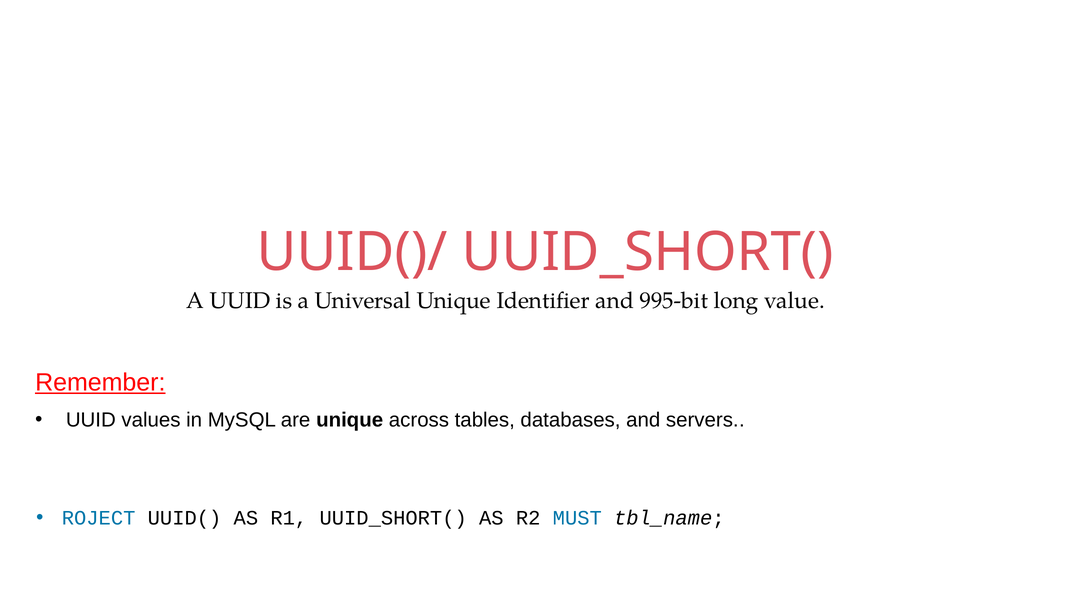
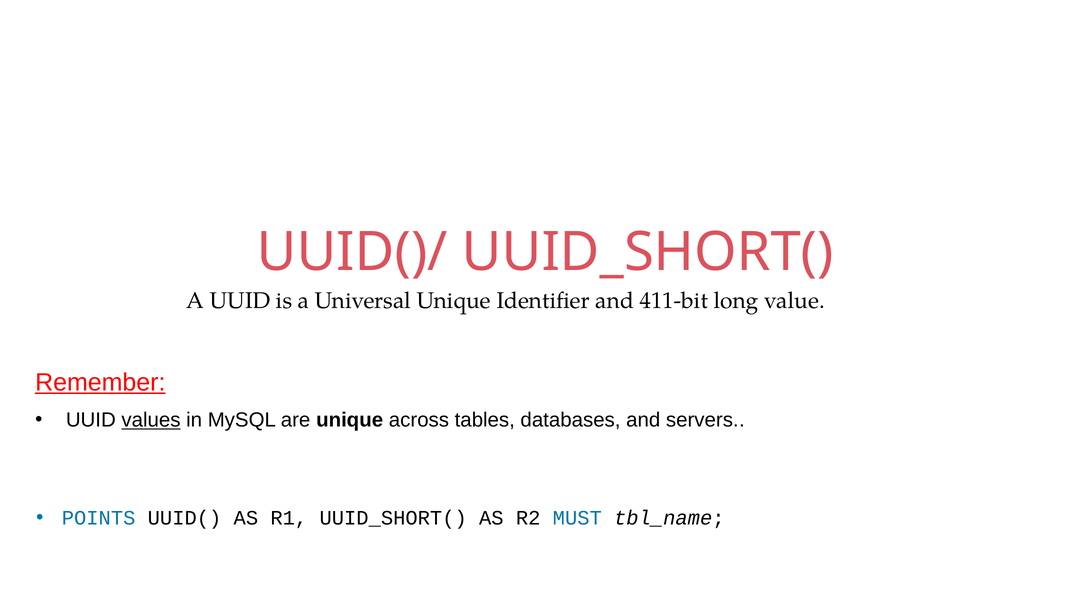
995-bit: 995-bit -> 411-bit
values underline: none -> present
ROJECT: ROJECT -> POINTS
